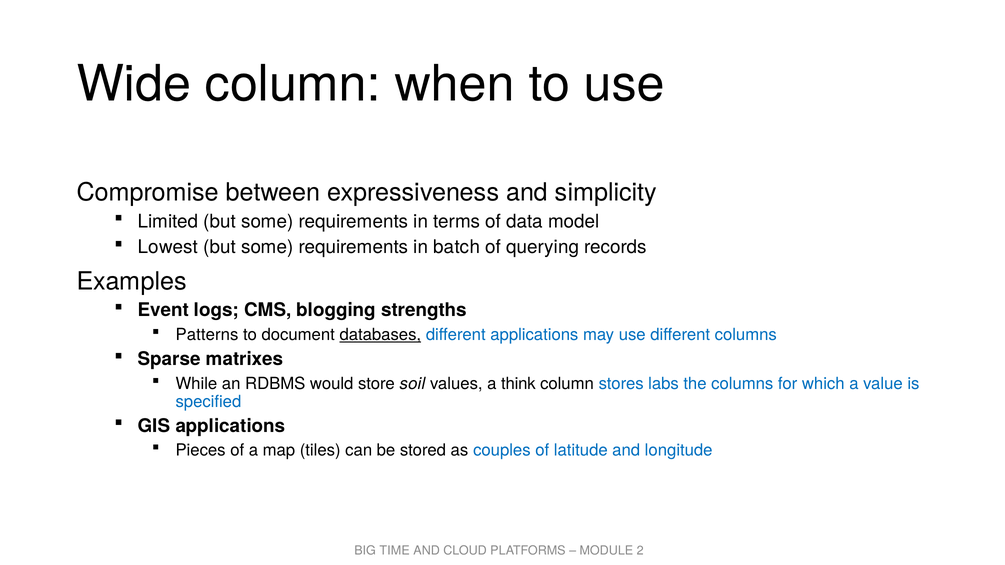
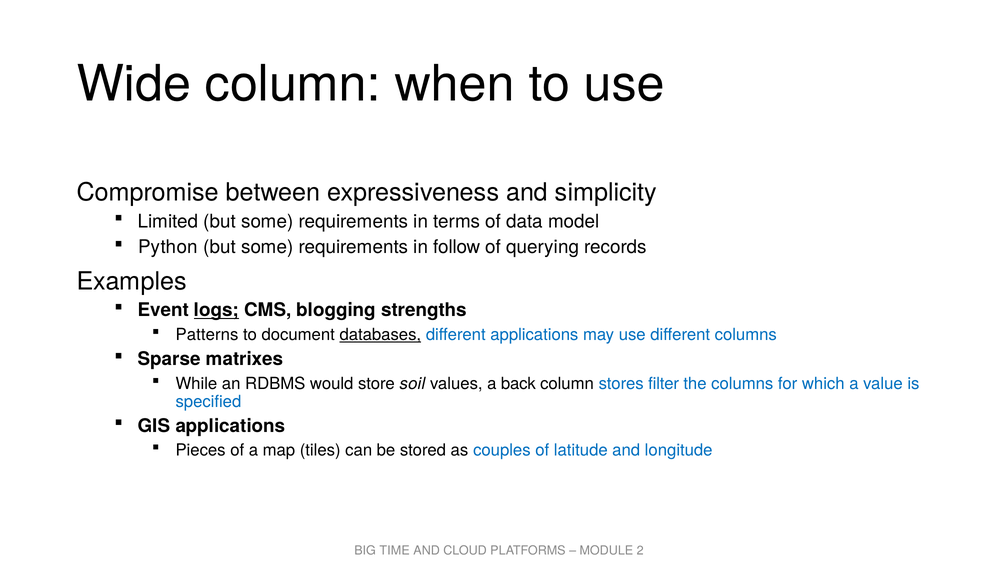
Lowest: Lowest -> Python
batch: batch -> follow
logs underline: none -> present
think: think -> back
labs: labs -> filter
